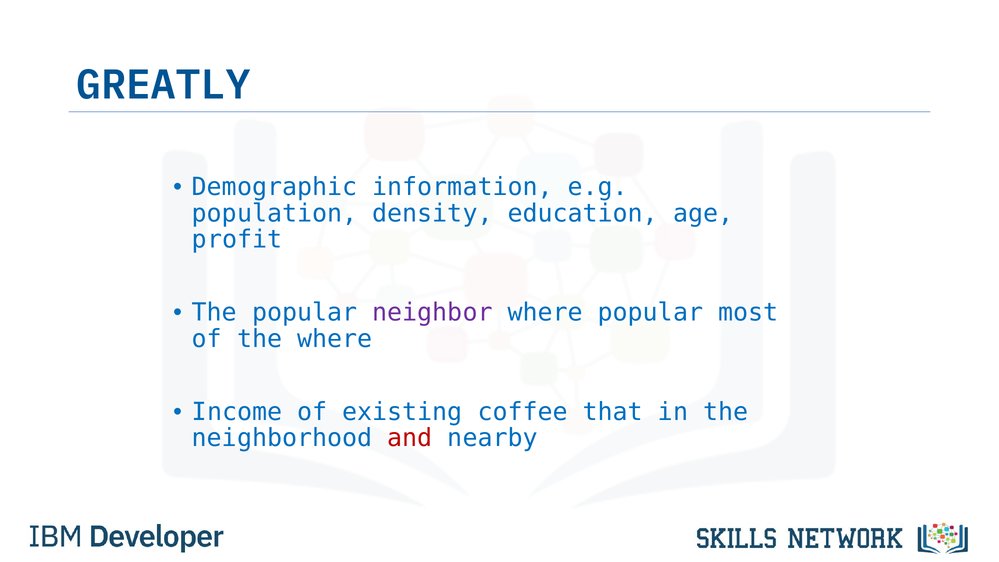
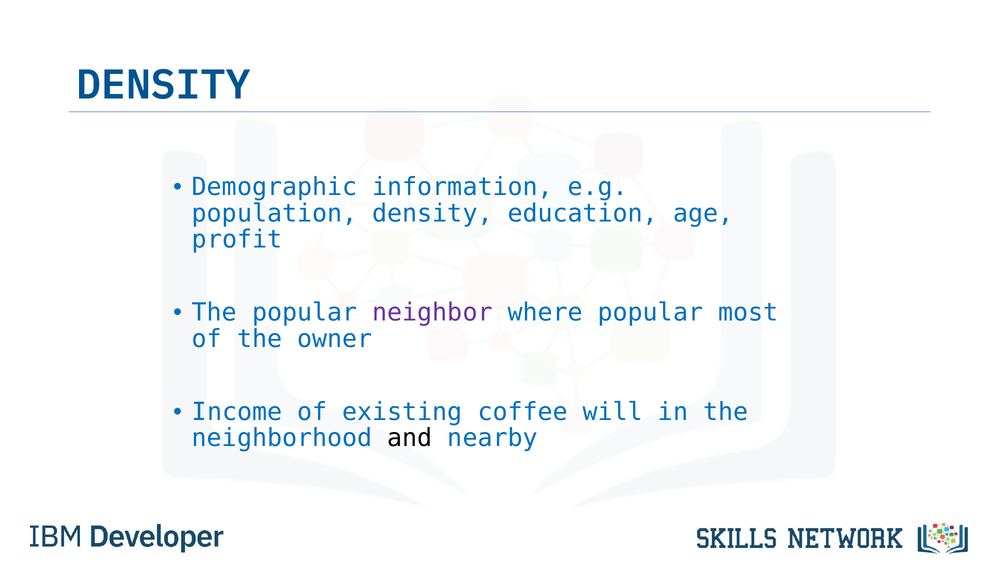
GREATLY at (163, 85): GREATLY -> DENSITY
the where: where -> owner
that: that -> will
and colour: red -> black
